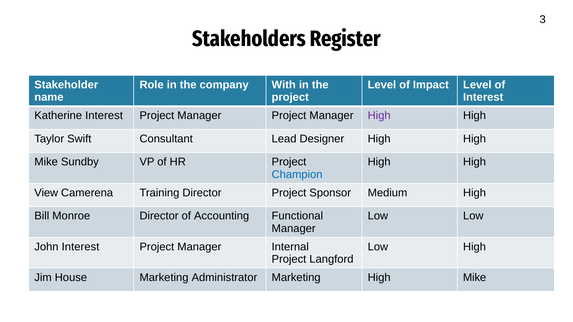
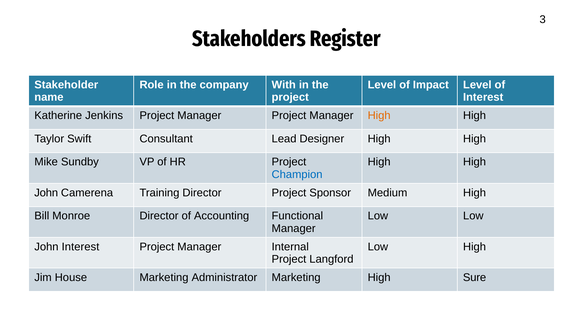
Katherine Interest: Interest -> Jenkins
High at (379, 116) colour: purple -> orange
View at (46, 193): View -> John
Marketing High Mike: Mike -> Sure
